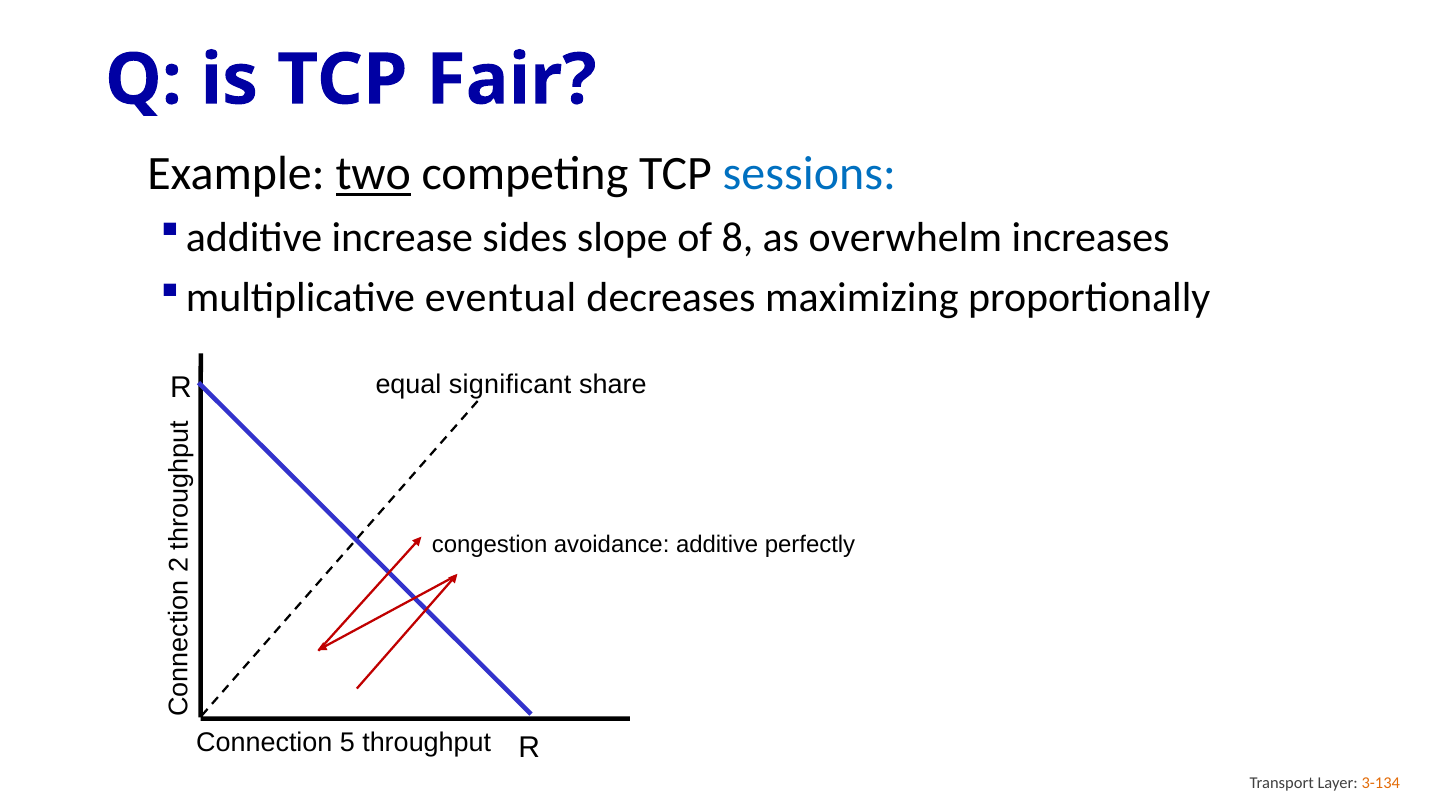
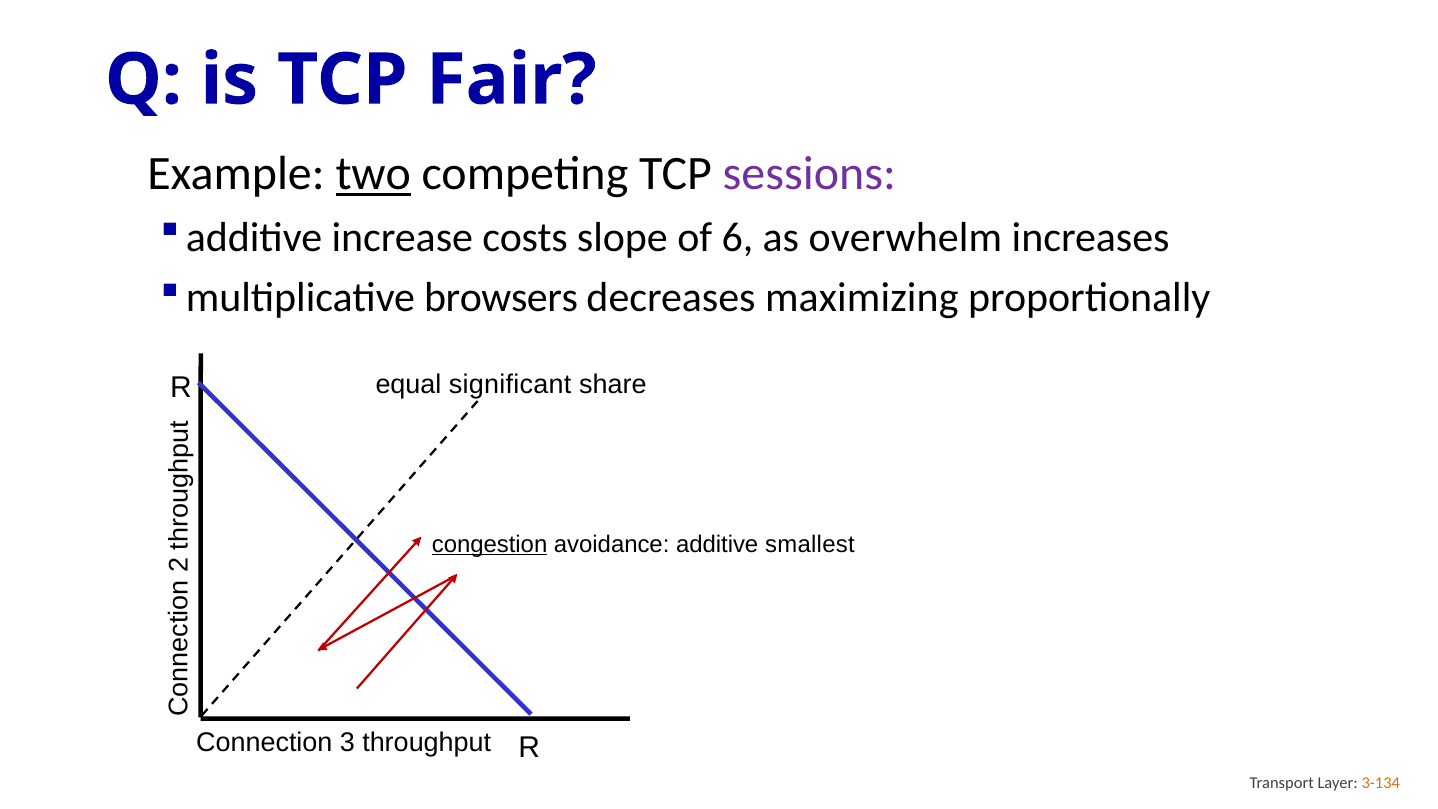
sessions colour: blue -> purple
sides: sides -> costs
8: 8 -> 6
eventual: eventual -> browsers
congestion underline: none -> present
perfectly: perfectly -> smallest
5: 5 -> 3
